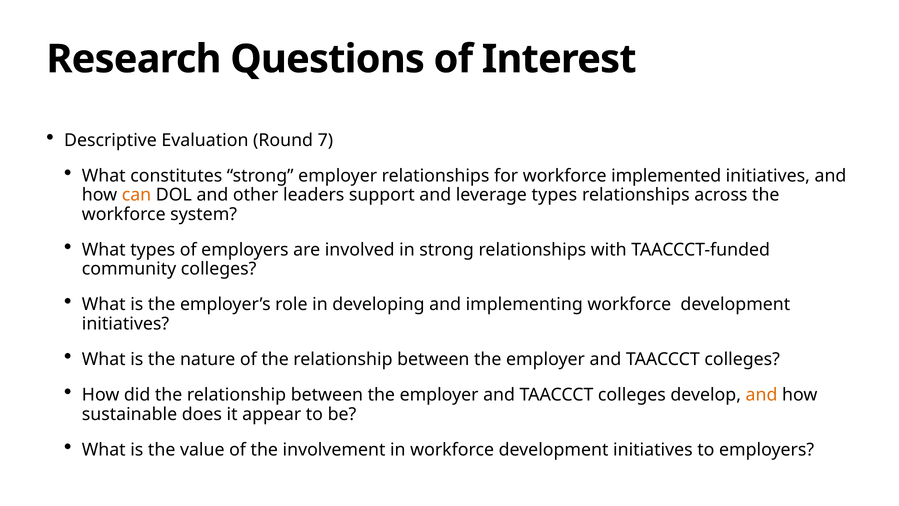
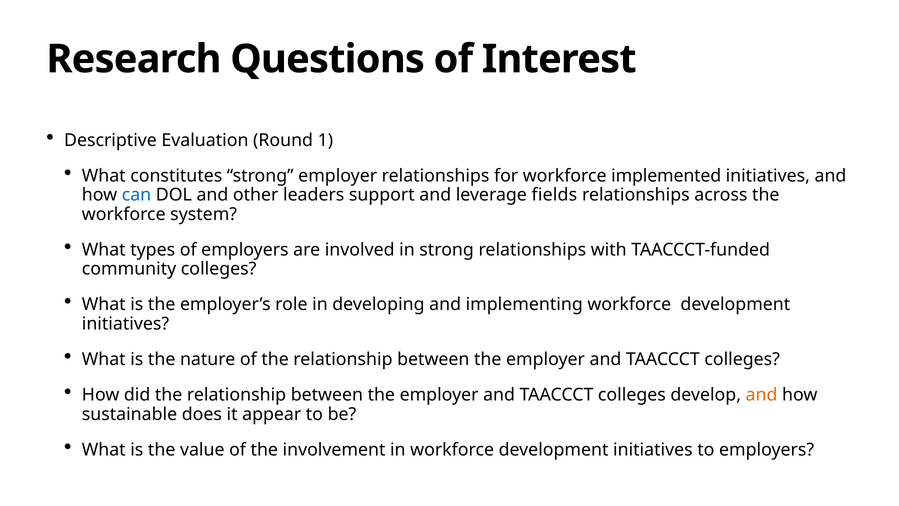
7: 7 -> 1
can colour: orange -> blue
leverage types: types -> fields
